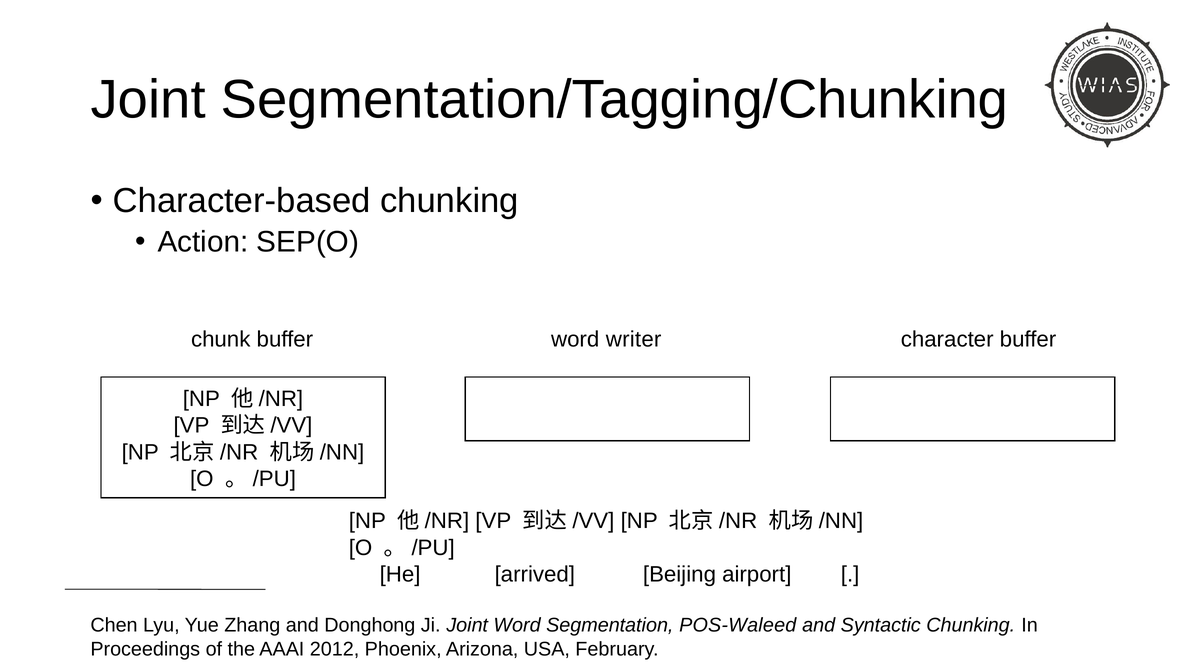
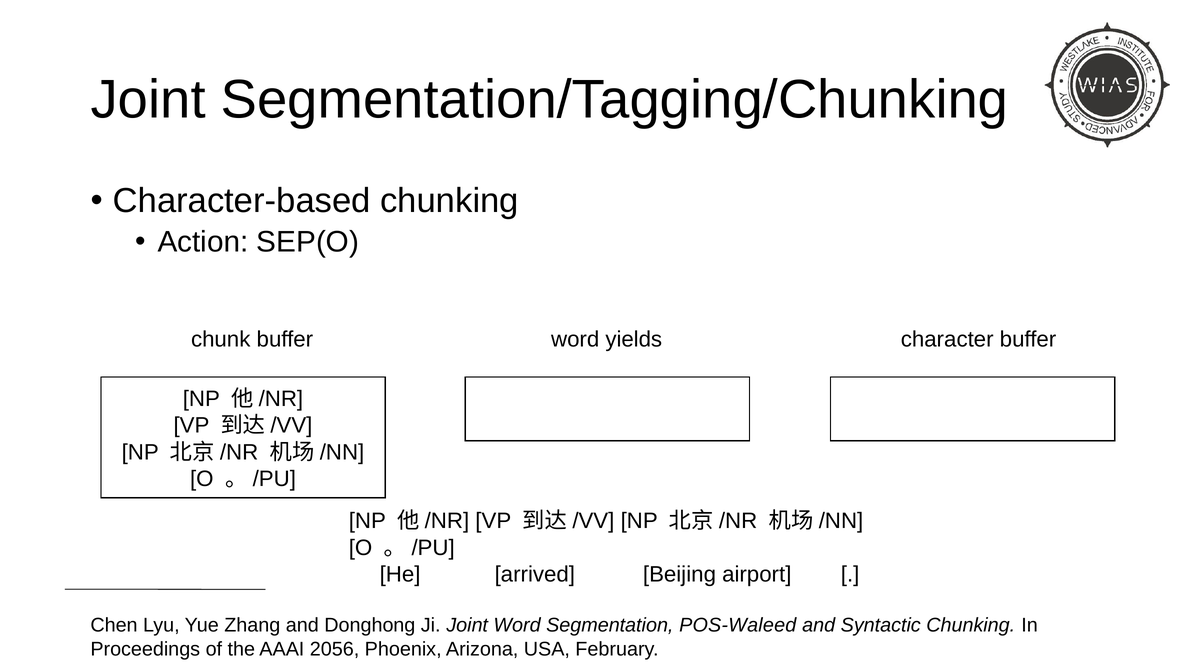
writer: writer -> yields
2012: 2012 -> 2056
